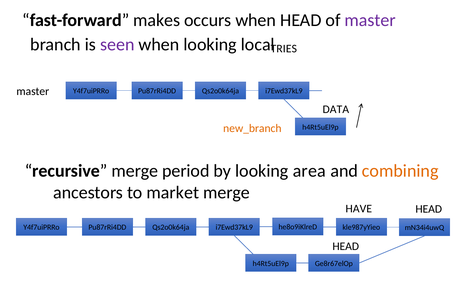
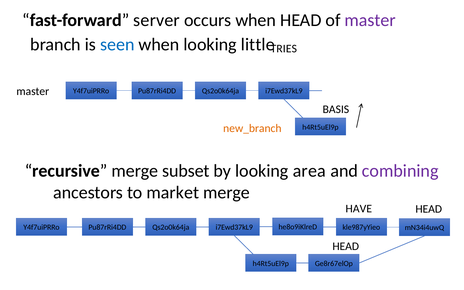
makes: makes -> server
seen colour: purple -> blue
local: local -> little
DATA: DATA -> BASIS
period: period -> subset
combining colour: orange -> purple
